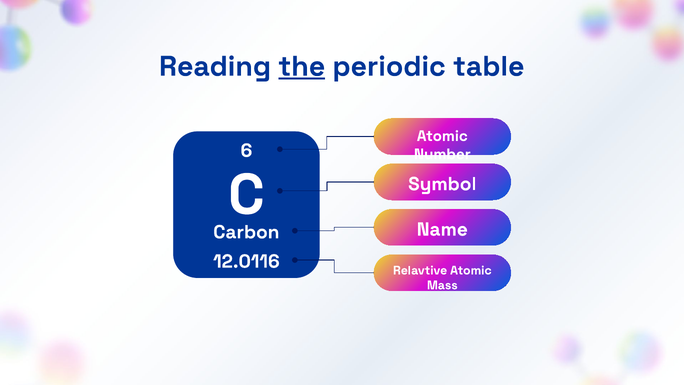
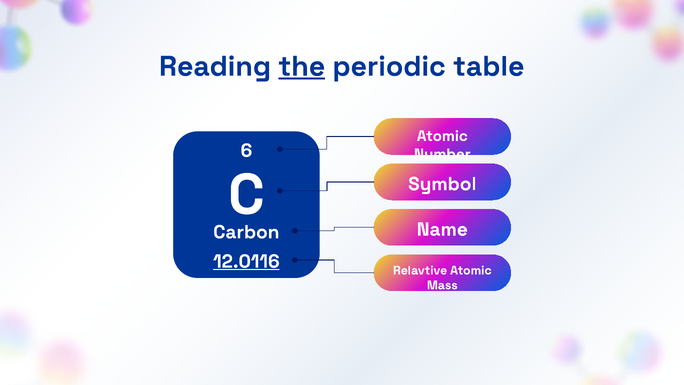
12.0116 underline: none -> present
